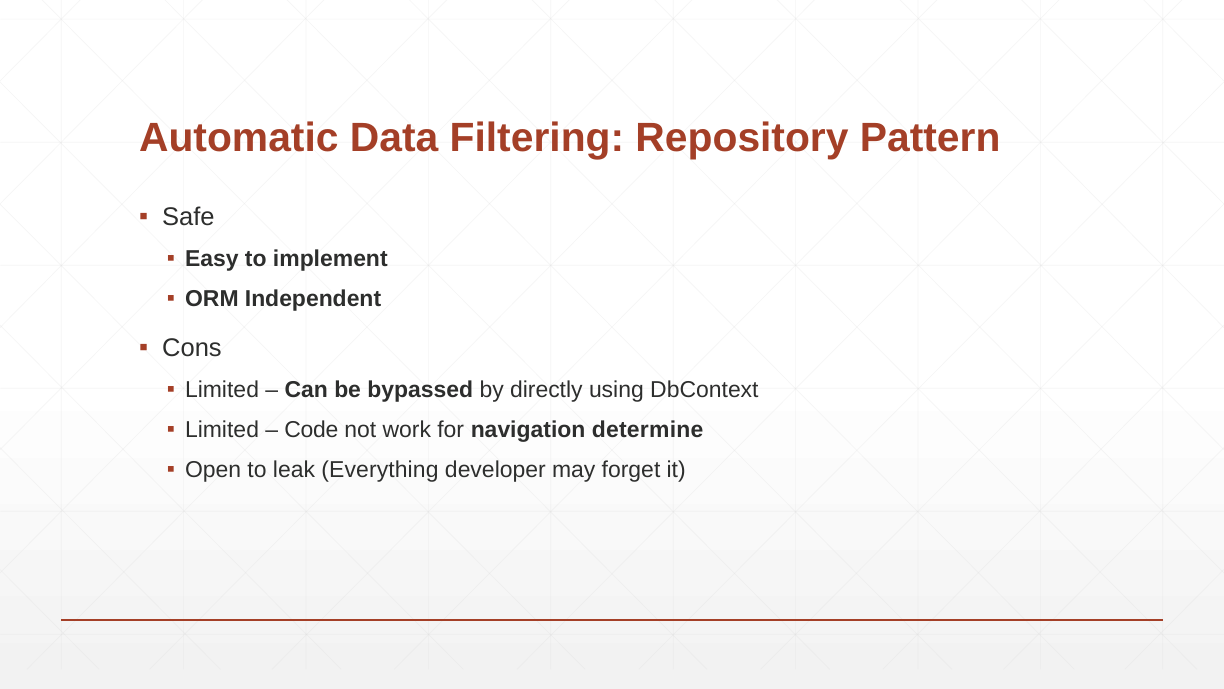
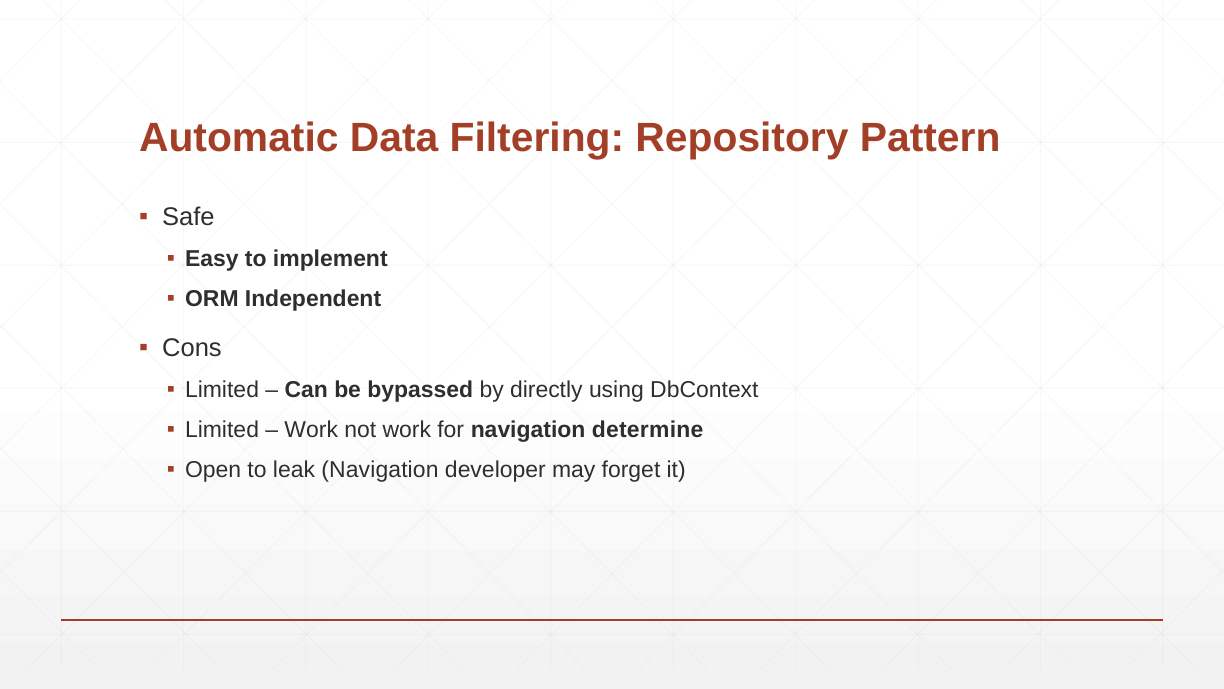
Code at (311, 429): Code -> Work
leak Everything: Everything -> Navigation
